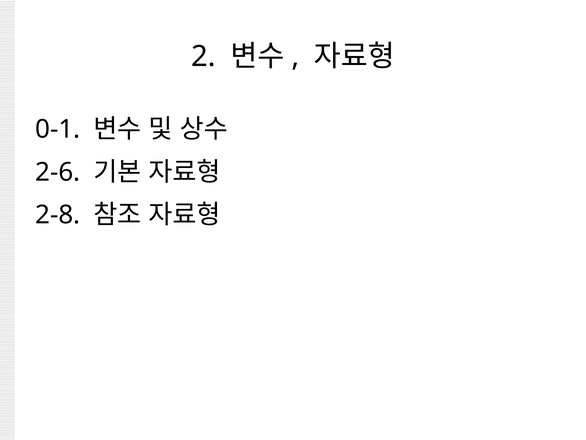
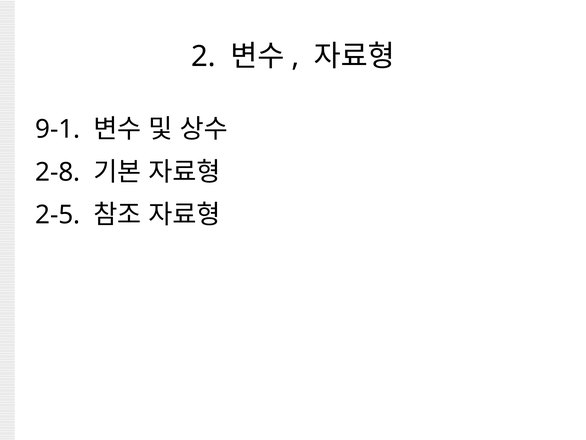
0-1: 0-1 -> 9-1
2-6: 2-6 -> 2-8
2-8: 2-8 -> 2-5
